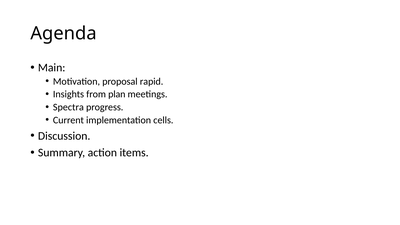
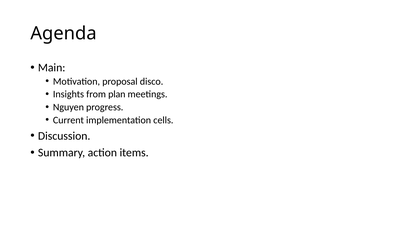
rapid: rapid -> disco
Spectra: Spectra -> Nguyen
